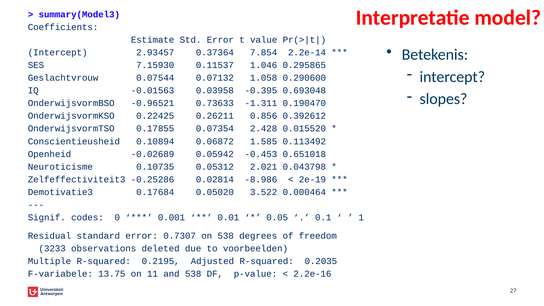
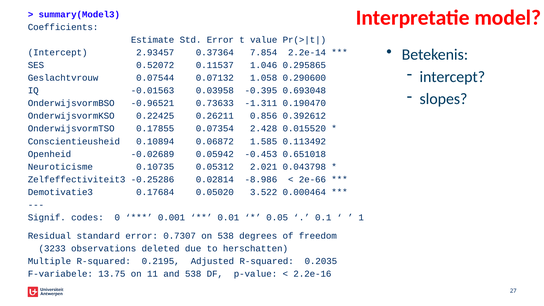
7.15930: 7.15930 -> 0.52072
2e-19: 2e-19 -> 2e-66
voorbeelden: voorbeelden -> herschatten
